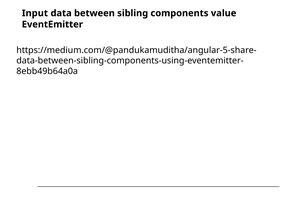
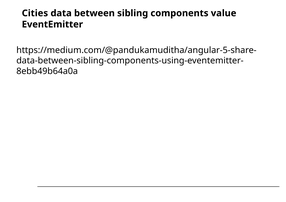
Input: Input -> Cities
